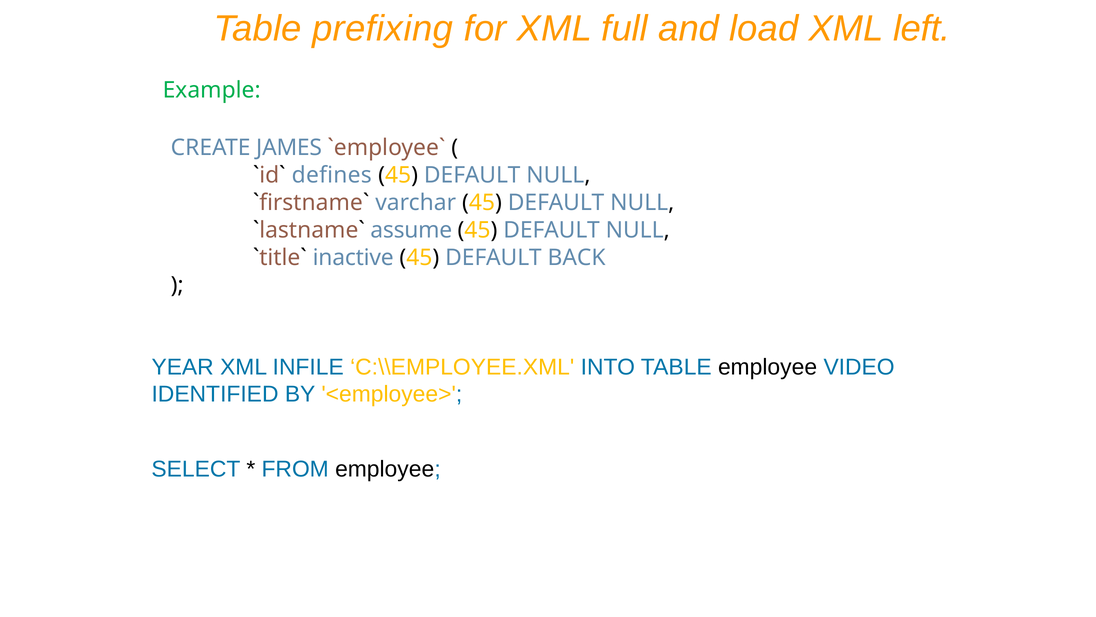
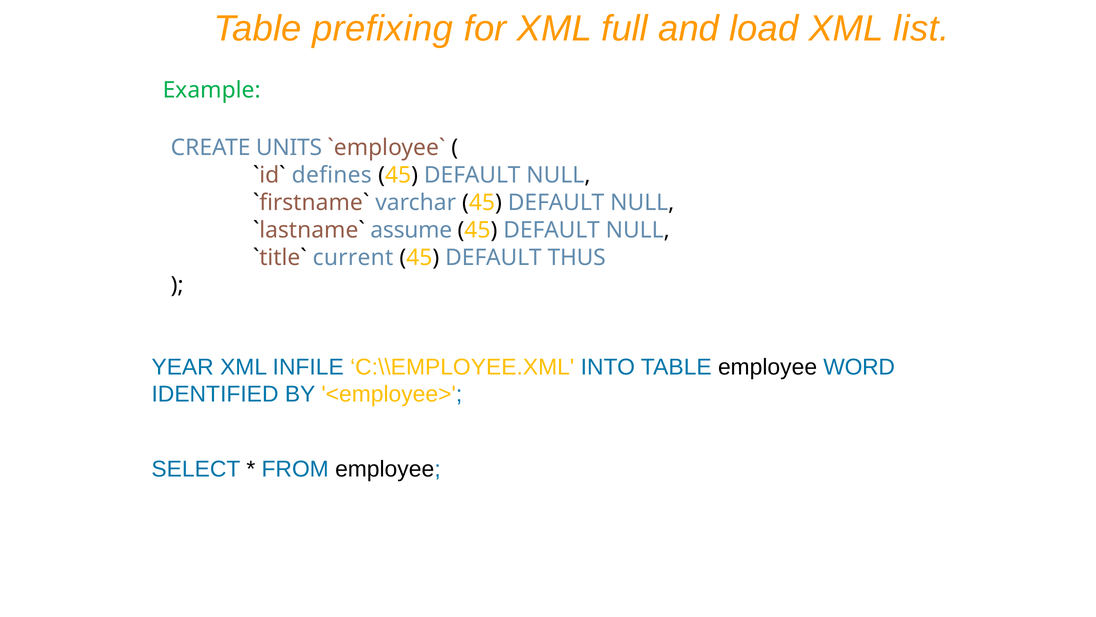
left: left -> list
JAMES: JAMES -> UNITS
inactive: inactive -> current
BACK: BACK -> THUS
VIDEO: VIDEO -> WORD
